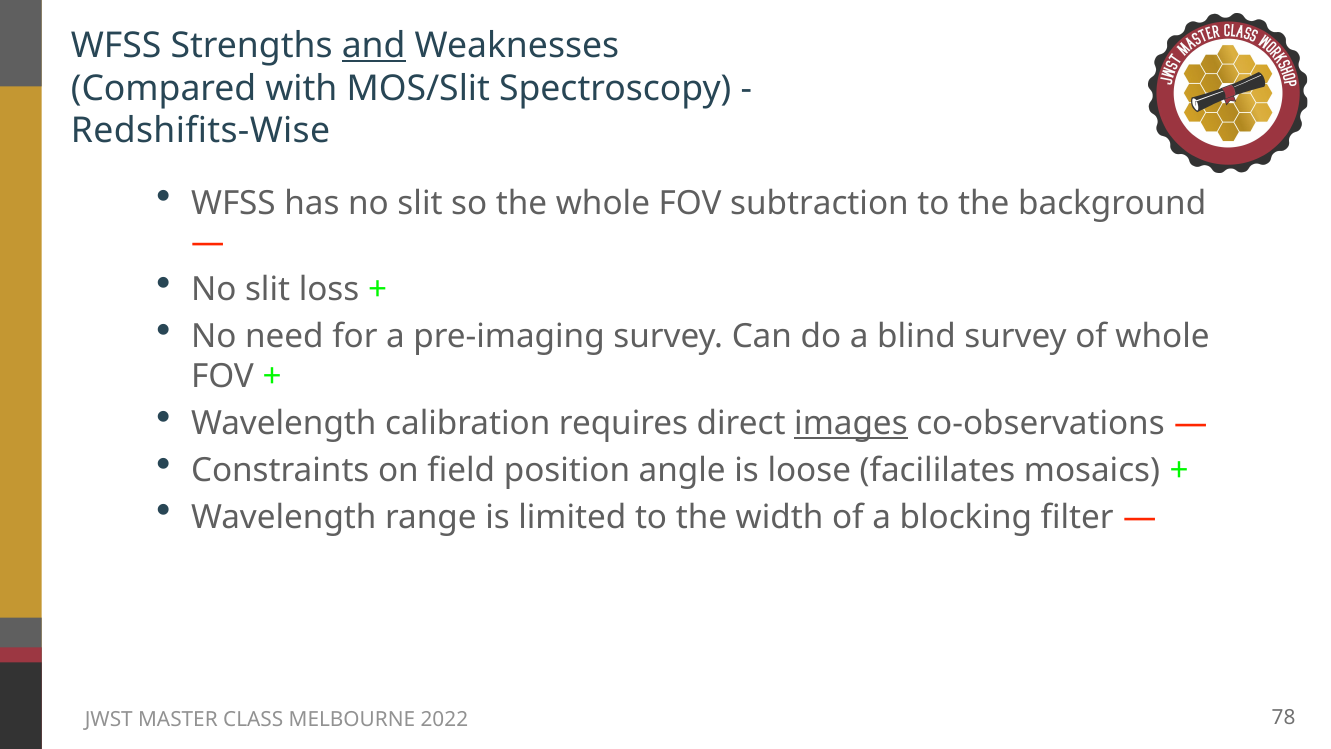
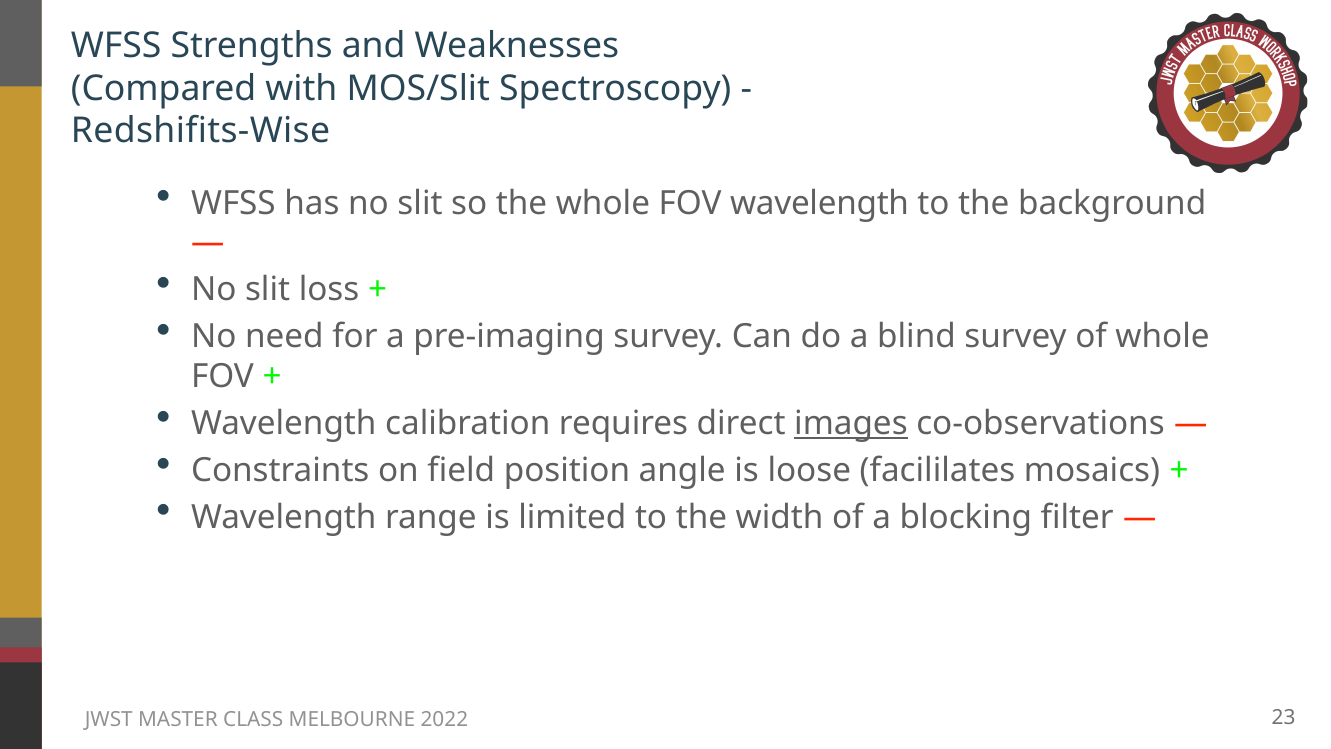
and underline: present -> none
FOV subtraction: subtraction -> wavelength
78: 78 -> 23
